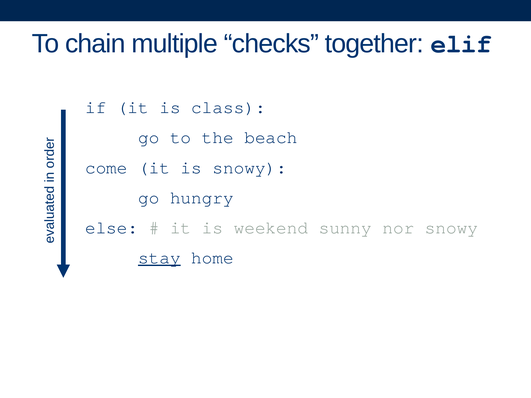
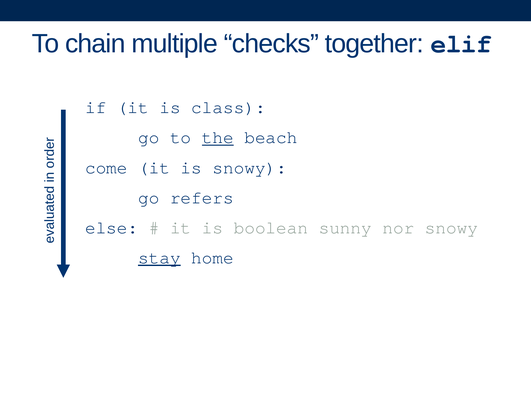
the underline: none -> present
hungry: hungry -> refers
weekend: weekend -> boolean
